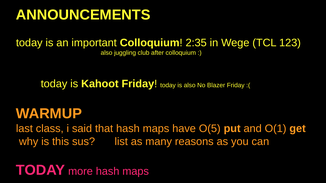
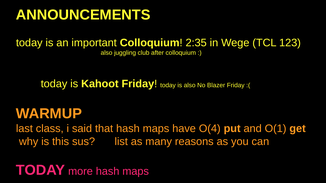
O(5: O(5 -> O(4
